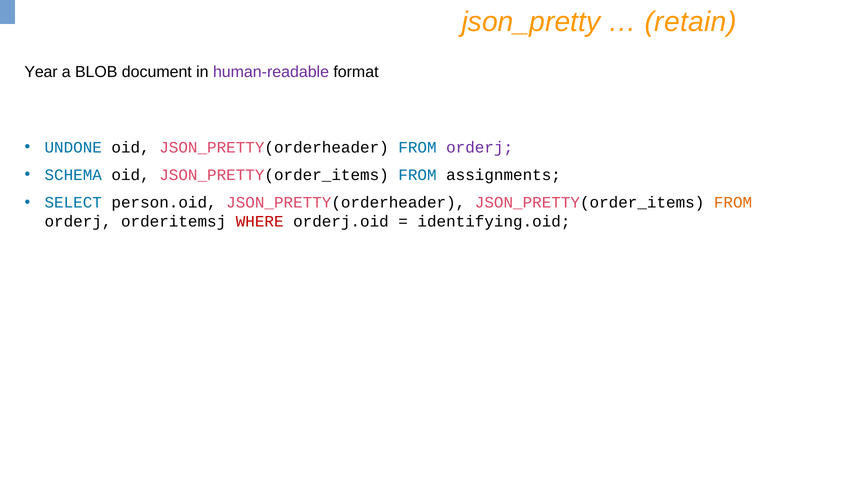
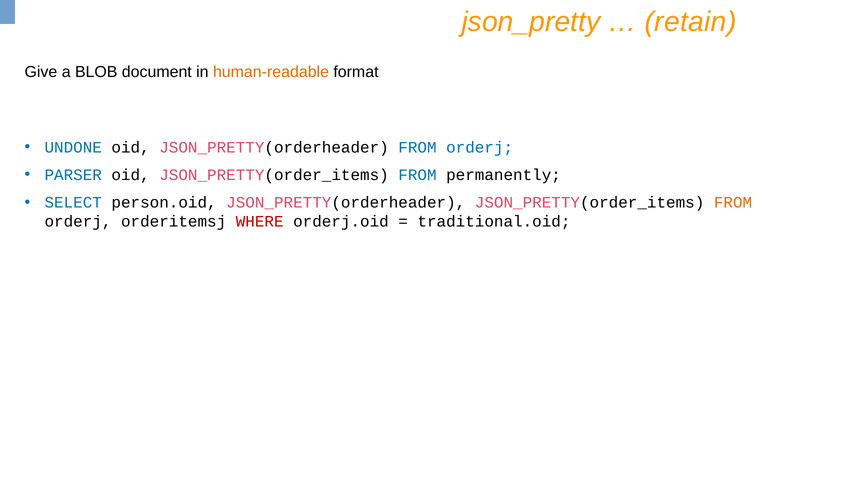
Year: Year -> Give
human-readable colour: purple -> orange
orderj at (480, 147) colour: purple -> blue
SCHEMA: SCHEMA -> PARSER
assignments: assignments -> permanently
identifying.oid: identifying.oid -> traditional.oid
